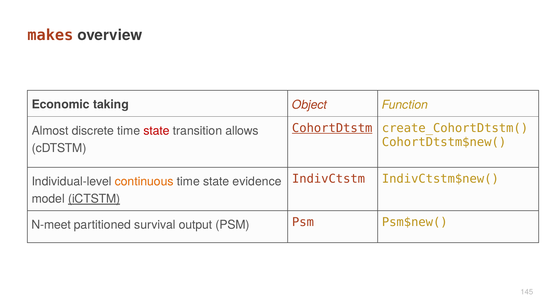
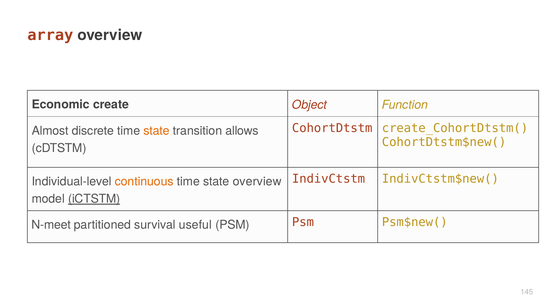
makes: makes -> array
taking: taking -> create
CohortDtstm underline: present -> none
state at (157, 131) colour: red -> orange
state evidence: evidence -> overview
output: output -> useful
